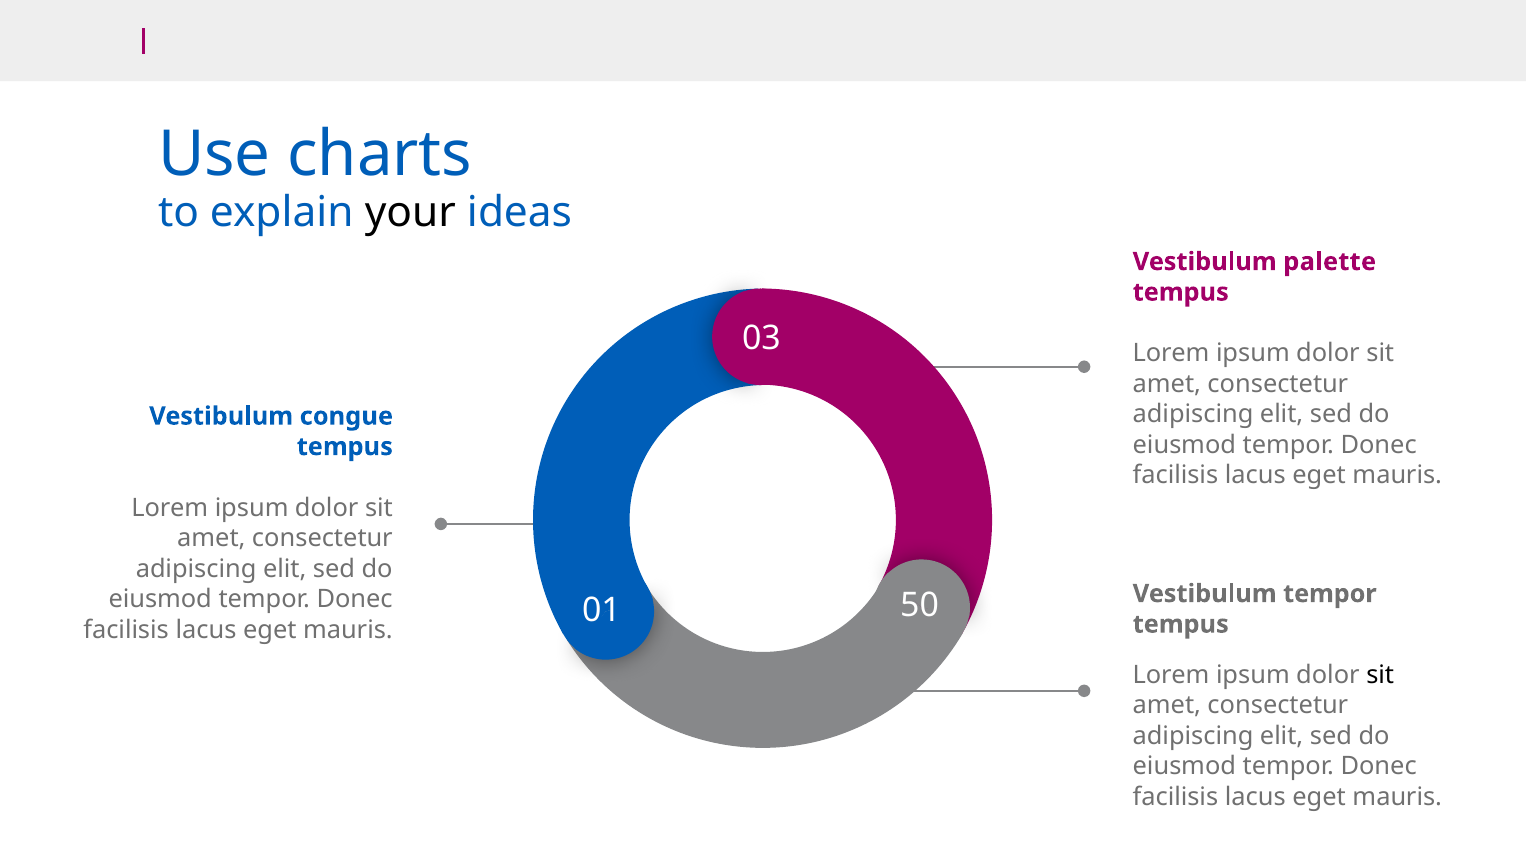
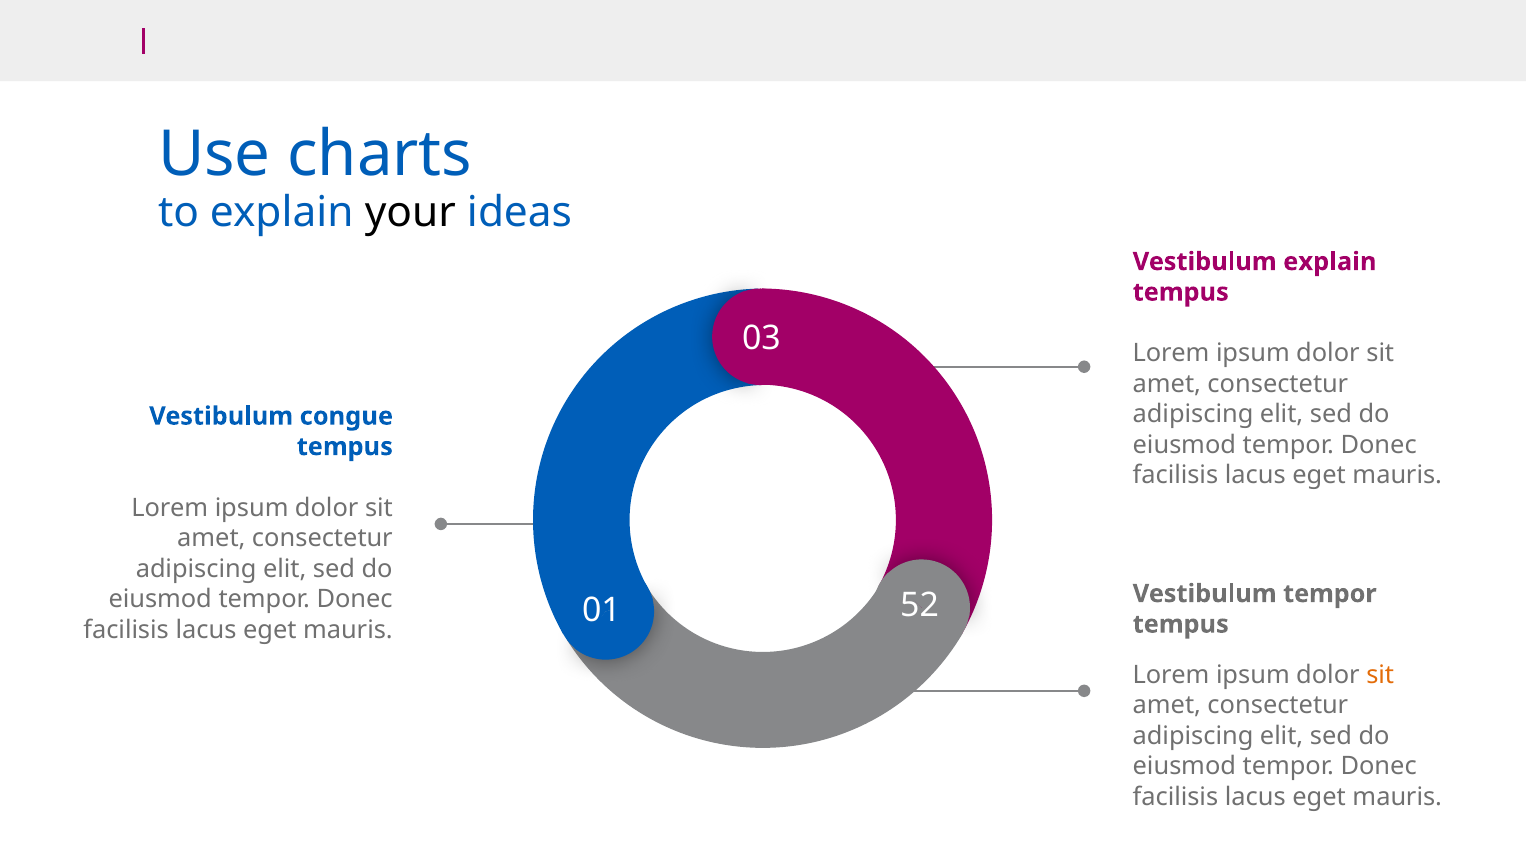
Vestibulum palette: palette -> explain
50: 50 -> 52
sit at (1380, 675) colour: black -> orange
